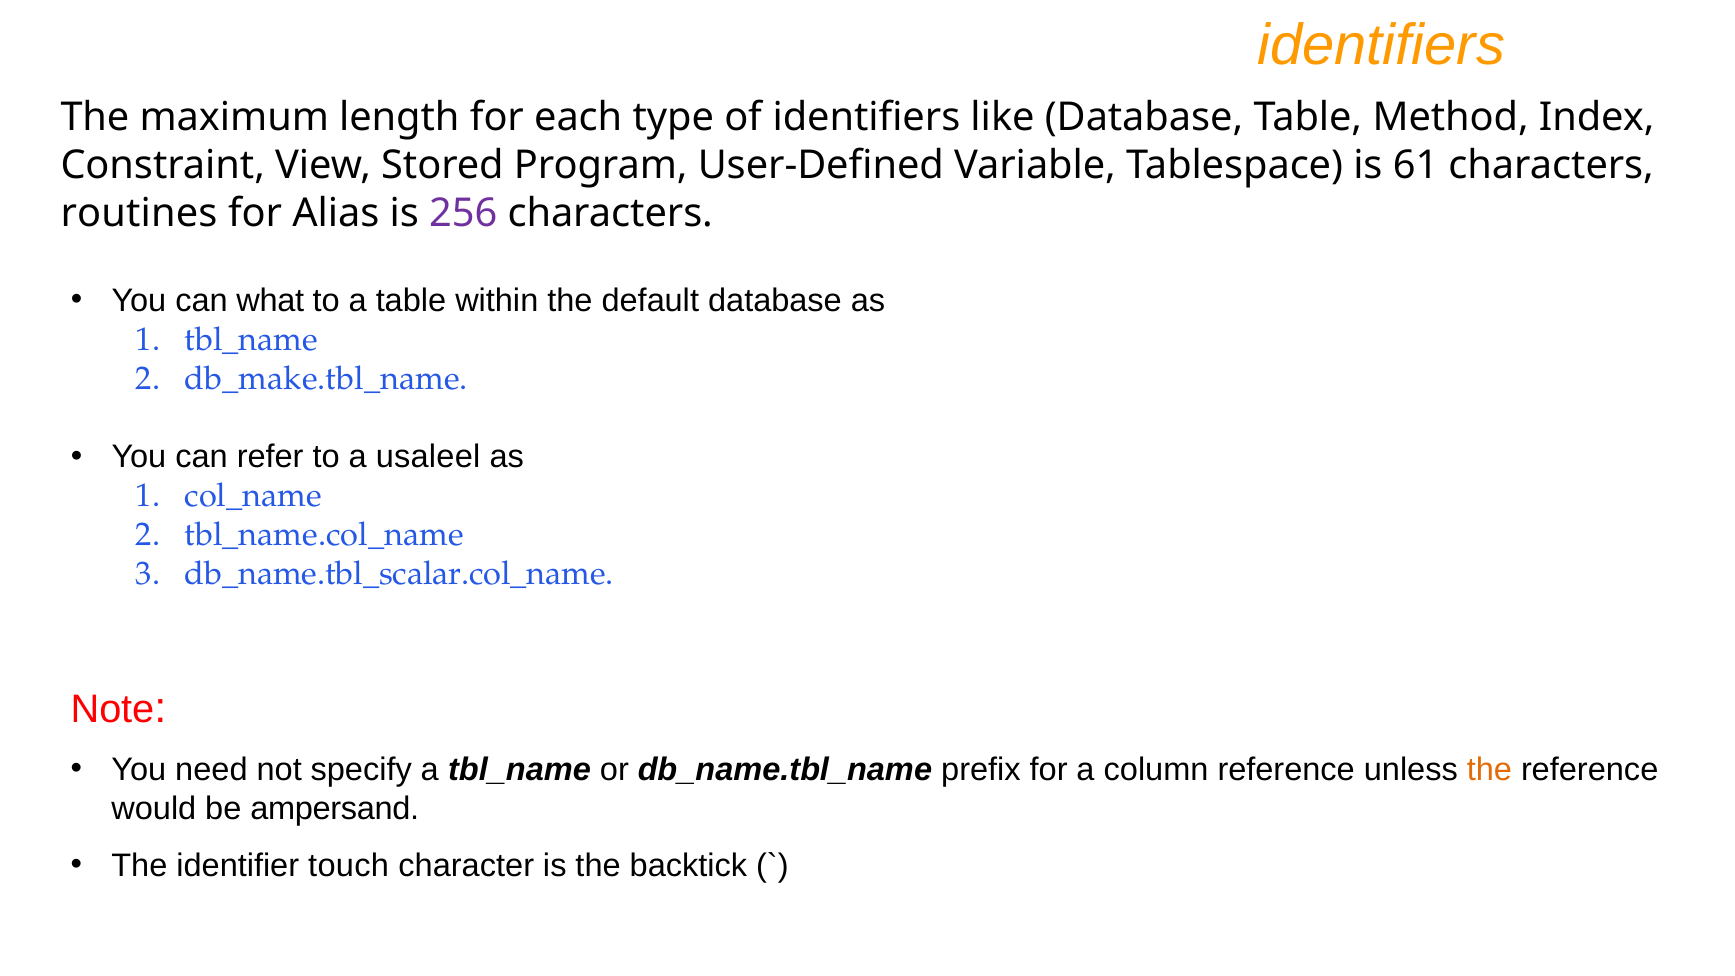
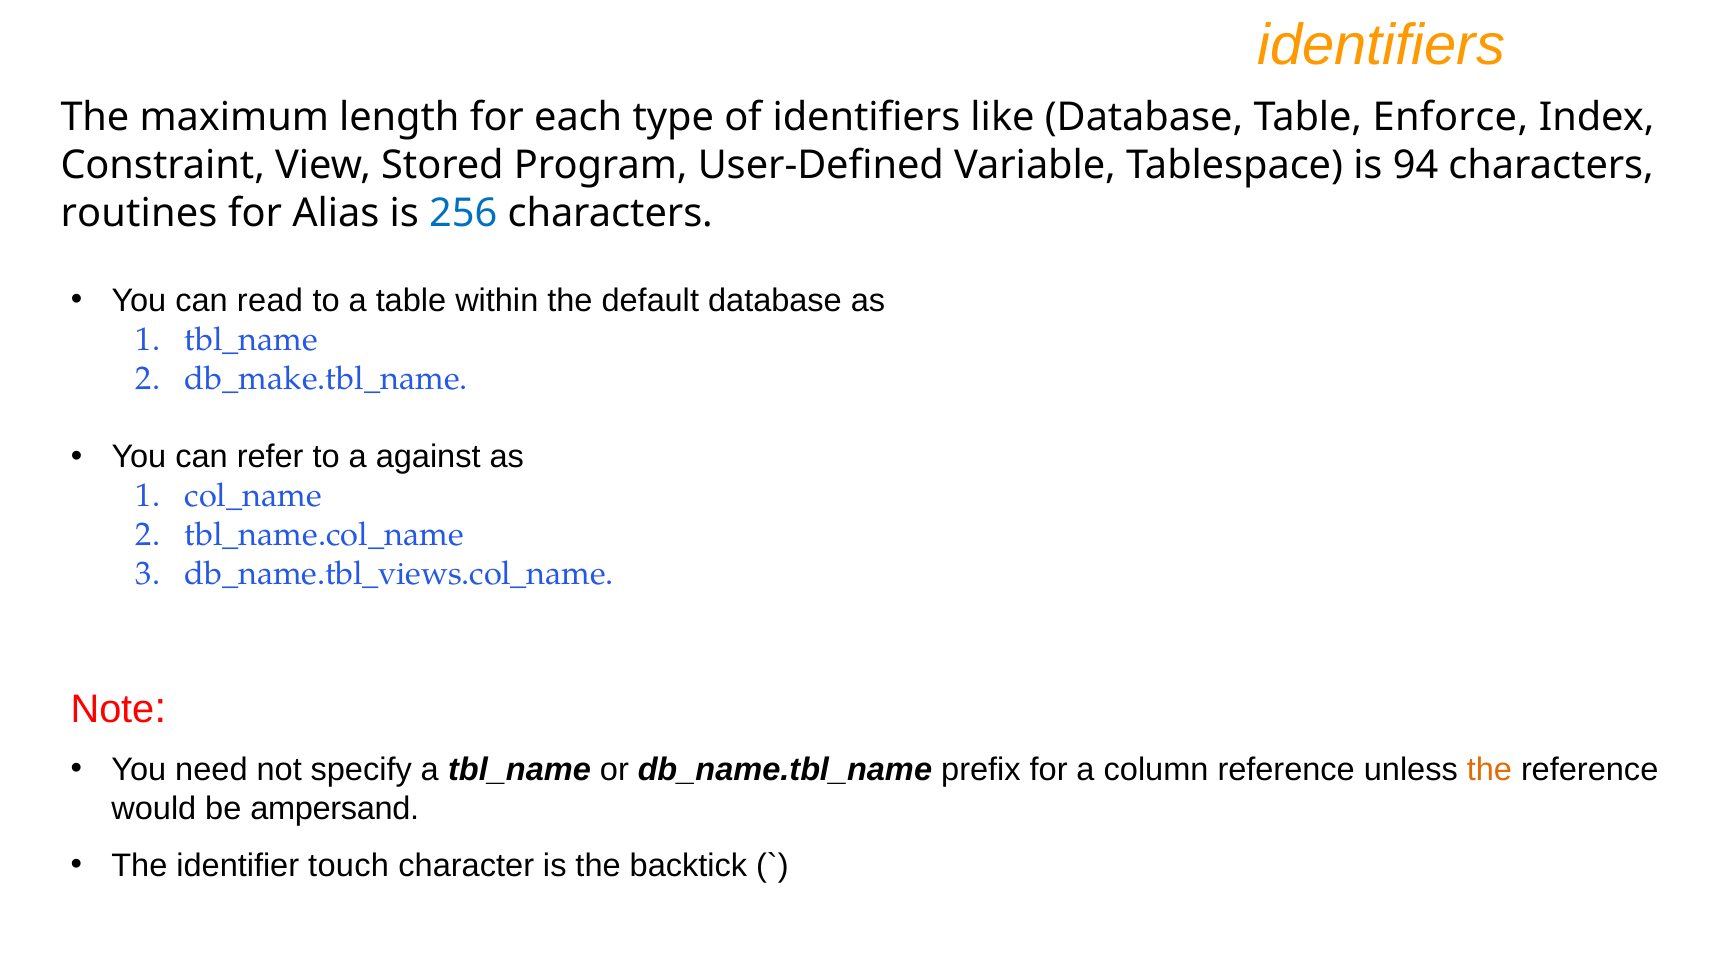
Method: Method -> Enforce
61: 61 -> 94
256 colour: purple -> blue
what: what -> read
usaleel: usaleel -> against
db_name.tbl_scalar.col_name: db_name.tbl_scalar.col_name -> db_name.tbl_views.col_name
